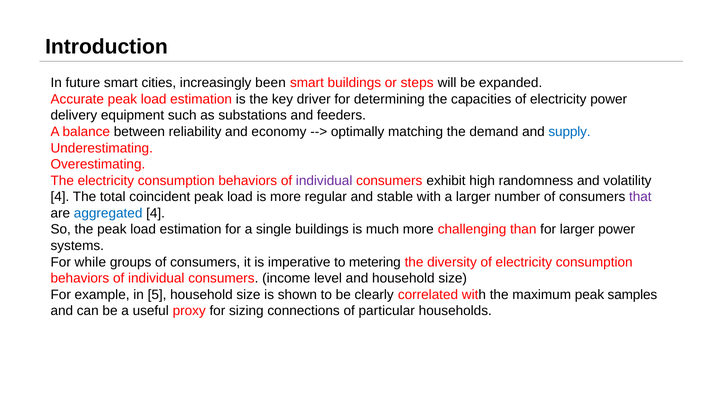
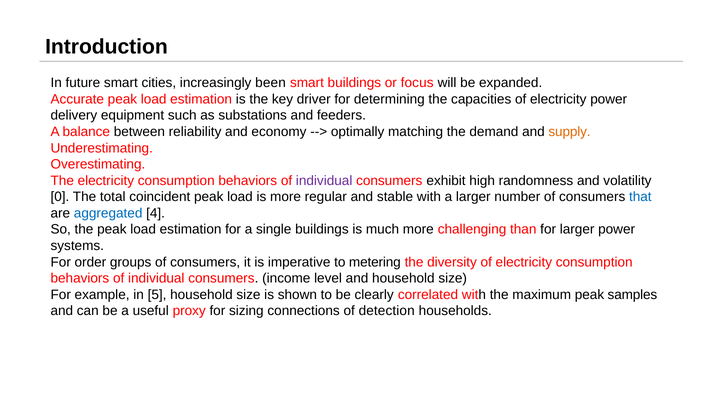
steps: steps -> focus
supply colour: blue -> orange
4 at (60, 197): 4 -> 0
that colour: purple -> blue
while: while -> order
particular: particular -> detection
